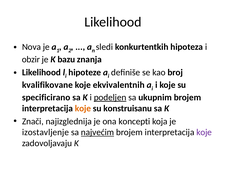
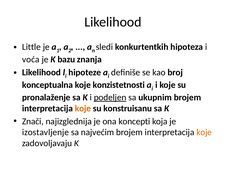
Nova: Nova -> Little
obzir: obzir -> voća
kvalifikovane: kvalifikovane -> konceptualna
ekvivalentnih: ekvivalentnih -> konzistetnosti
specificirano: specificirano -> pronalaženje
najvećim underline: present -> none
koje at (204, 132) colour: purple -> orange
